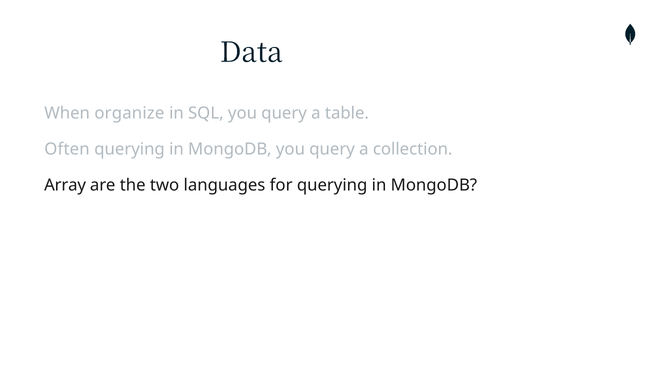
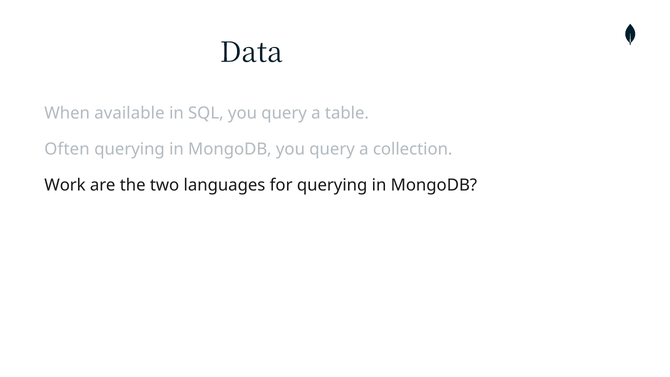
organize: organize -> available
Array: Array -> Work
